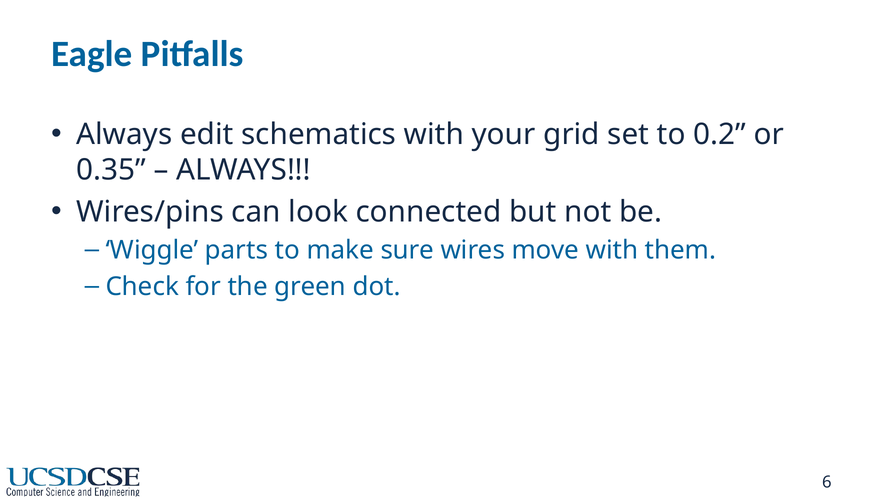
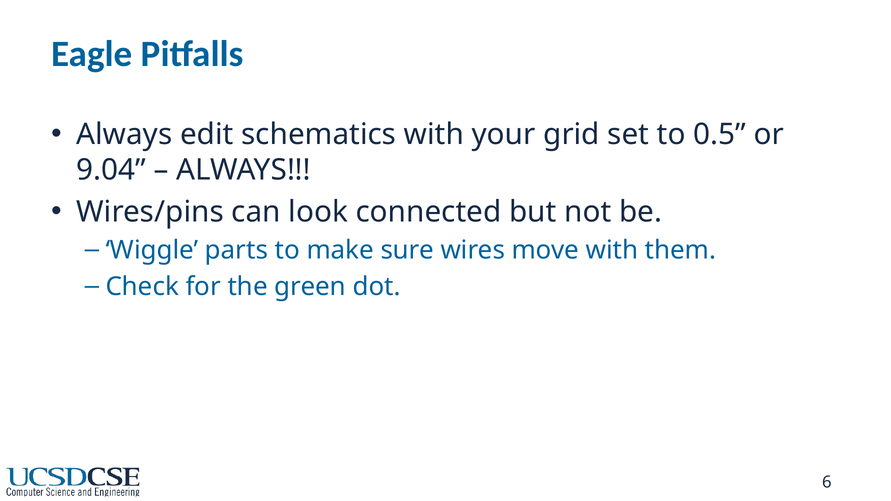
0.2: 0.2 -> 0.5
0.35: 0.35 -> 9.04
